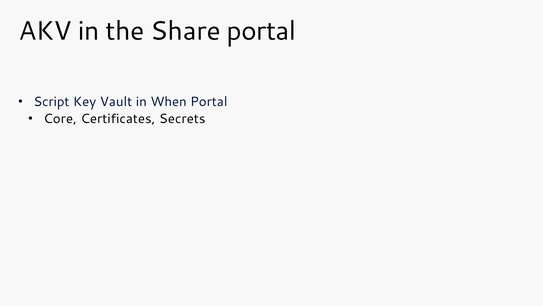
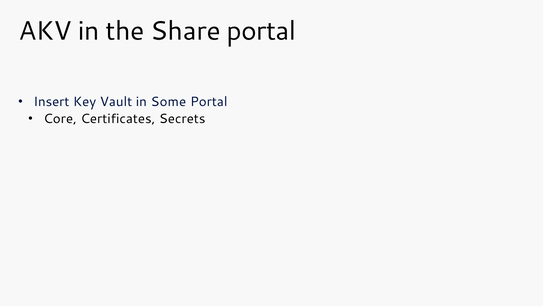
Script: Script -> Insert
When: When -> Some
